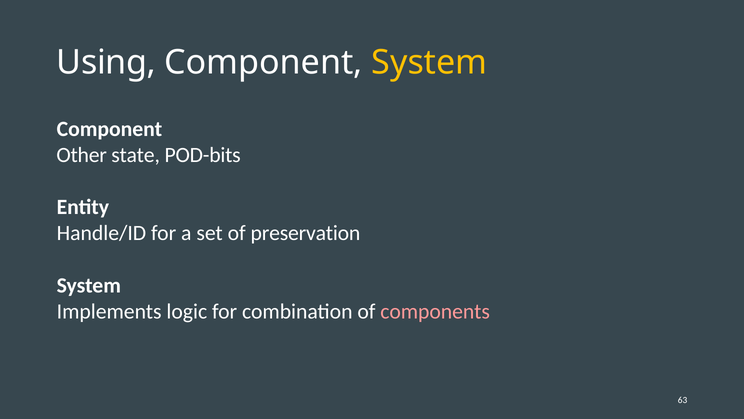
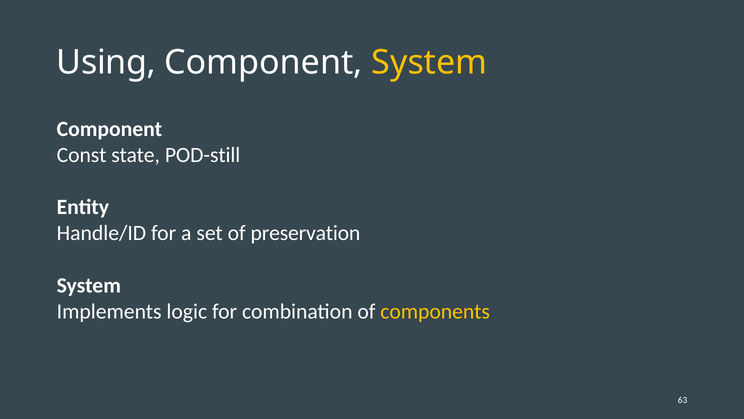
Other: Other -> Const
POD-bits: POD-bits -> POD-still
components colour: pink -> yellow
